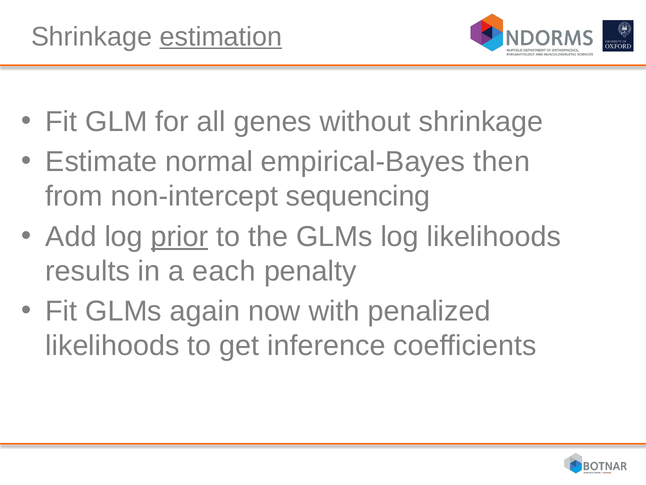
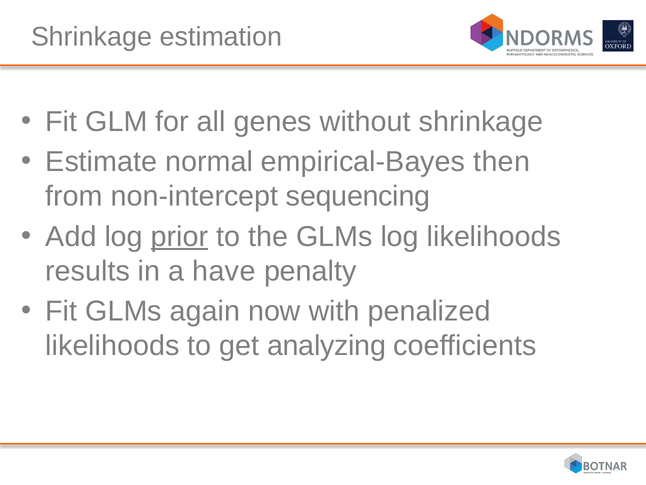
estimation underline: present -> none
each: each -> have
inference: inference -> analyzing
